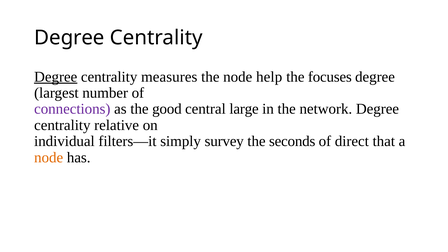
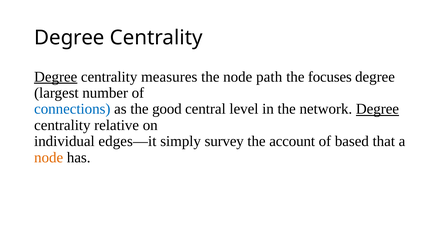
help: help -> path
connections colour: purple -> blue
large: large -> level
Degree at (377, 109) underline: none -> present
filters—it: filters—it -> edges—it
seconds: seconds -> account
direct: direct -> based
